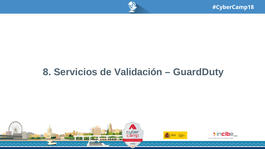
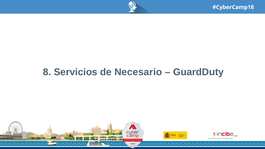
Validación: Validación -> Necesario
